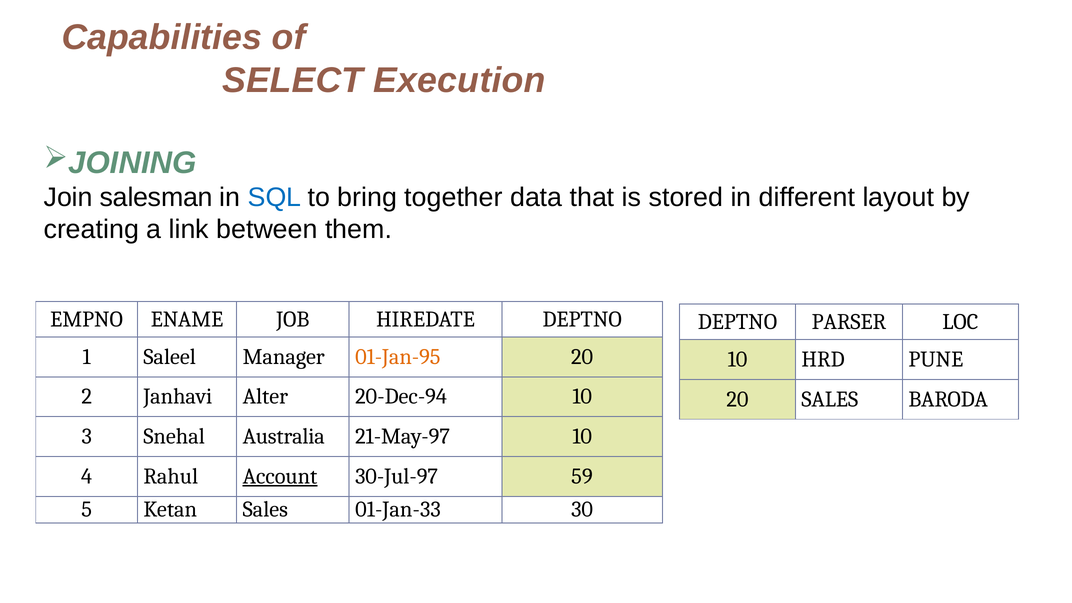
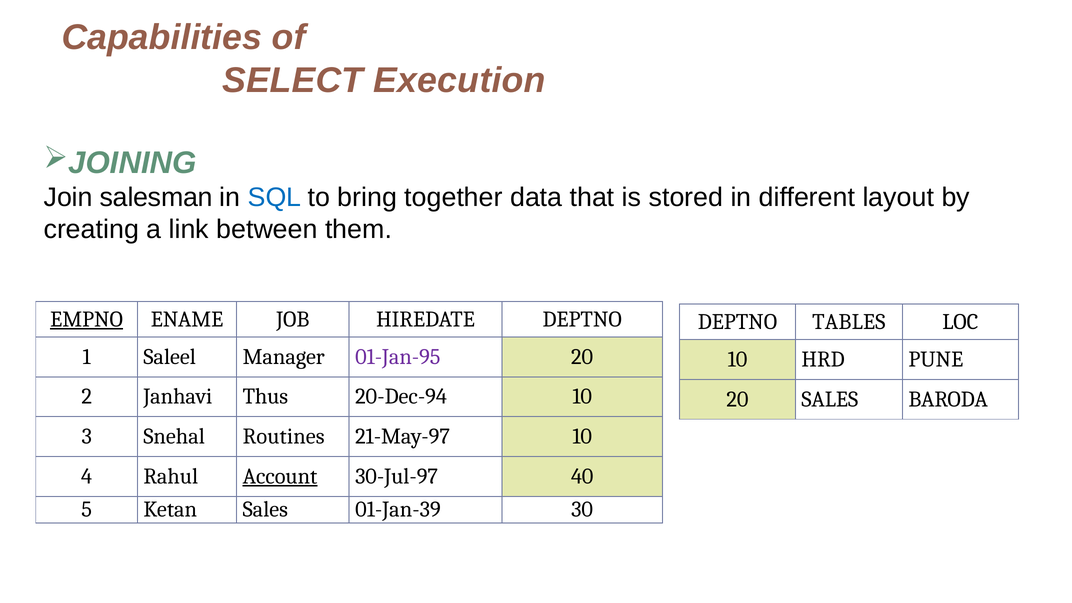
EMPNO underline: none -> present
PARSER: PARSER -> TABLES
01-Jan-95 colour: orange -> purple
Alter: Alter -> Thus
Australia: Australia -> Routines
59: 59 -> 40
01-Jan-33: 01-Jan-33 -> 01-Jan-39
